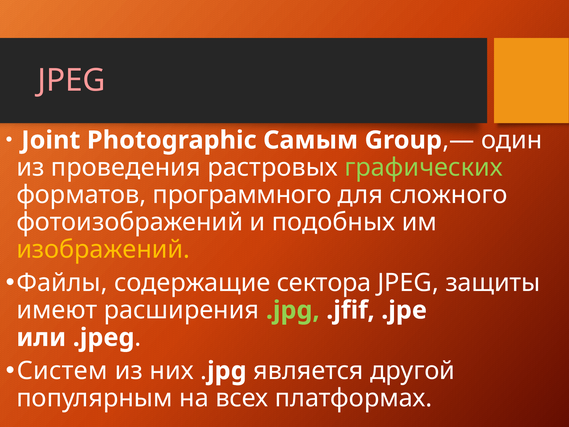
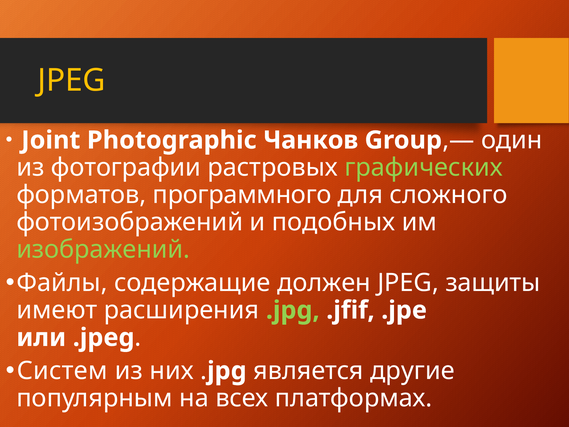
JPEG at (72, 80) colour: pink -> yellow
Самым: Самым -> Чанков
проведения: проведения -> фотографии
изображений colour: yellow -> light green
сектора: сектора -> должен
другой: другой -> другие
